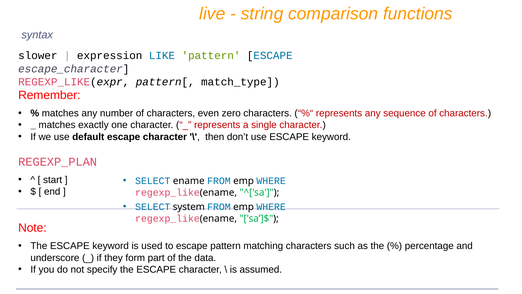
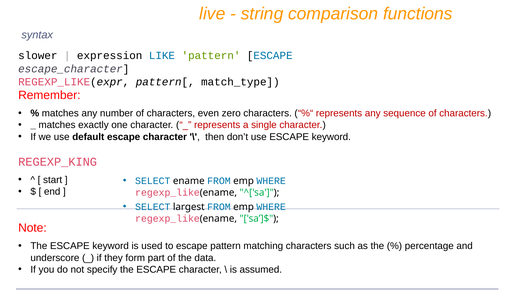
REGEXP_PLAN: REGEXP_PLAN -> REGEXP_KING
system: system -> largest
